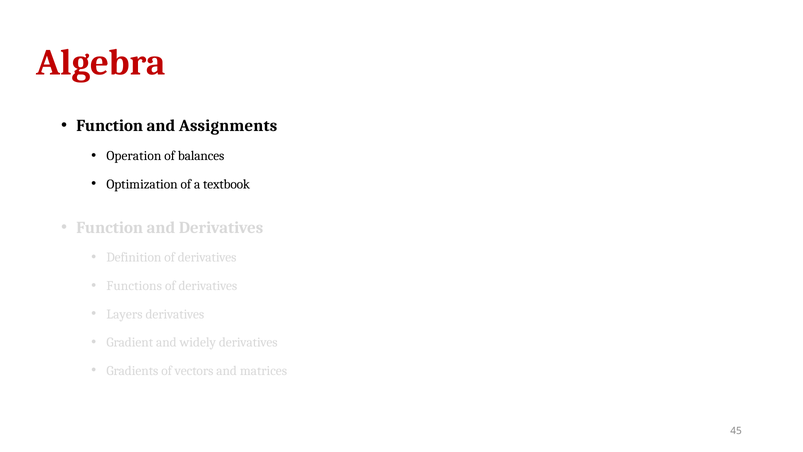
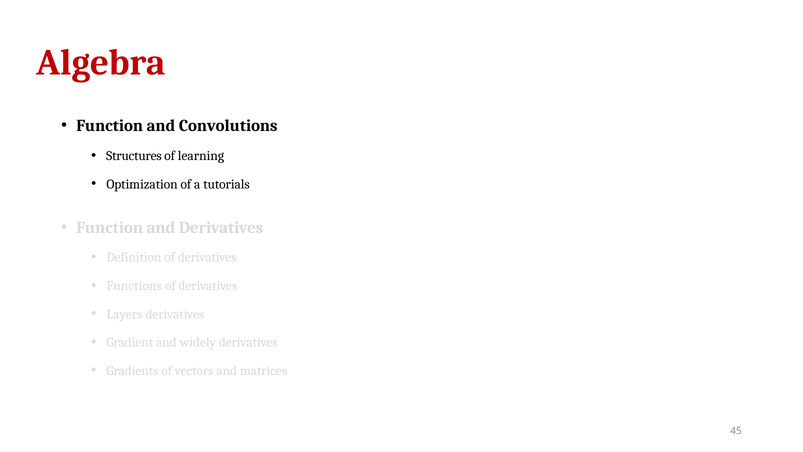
Assignments: Assignments -> Convolutions
Operation: Operation -> Structures
balances: balances -> learning
textbook: textbook -> tutorials
